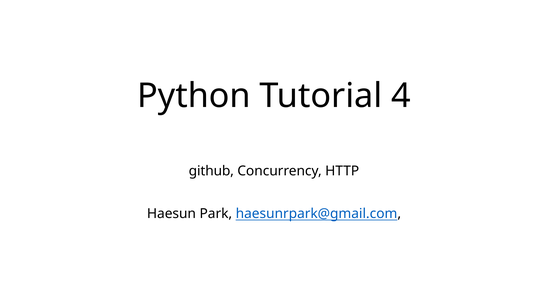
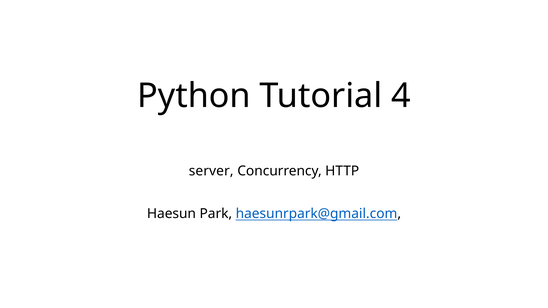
github: github -> server
